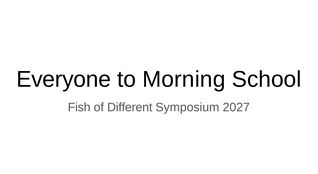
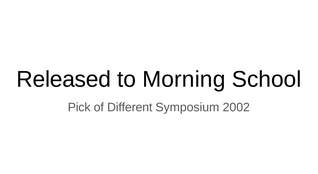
Everyone: Everyone -> Released
Fish: Fish -> Pick
2027: 2027 -> 2002
